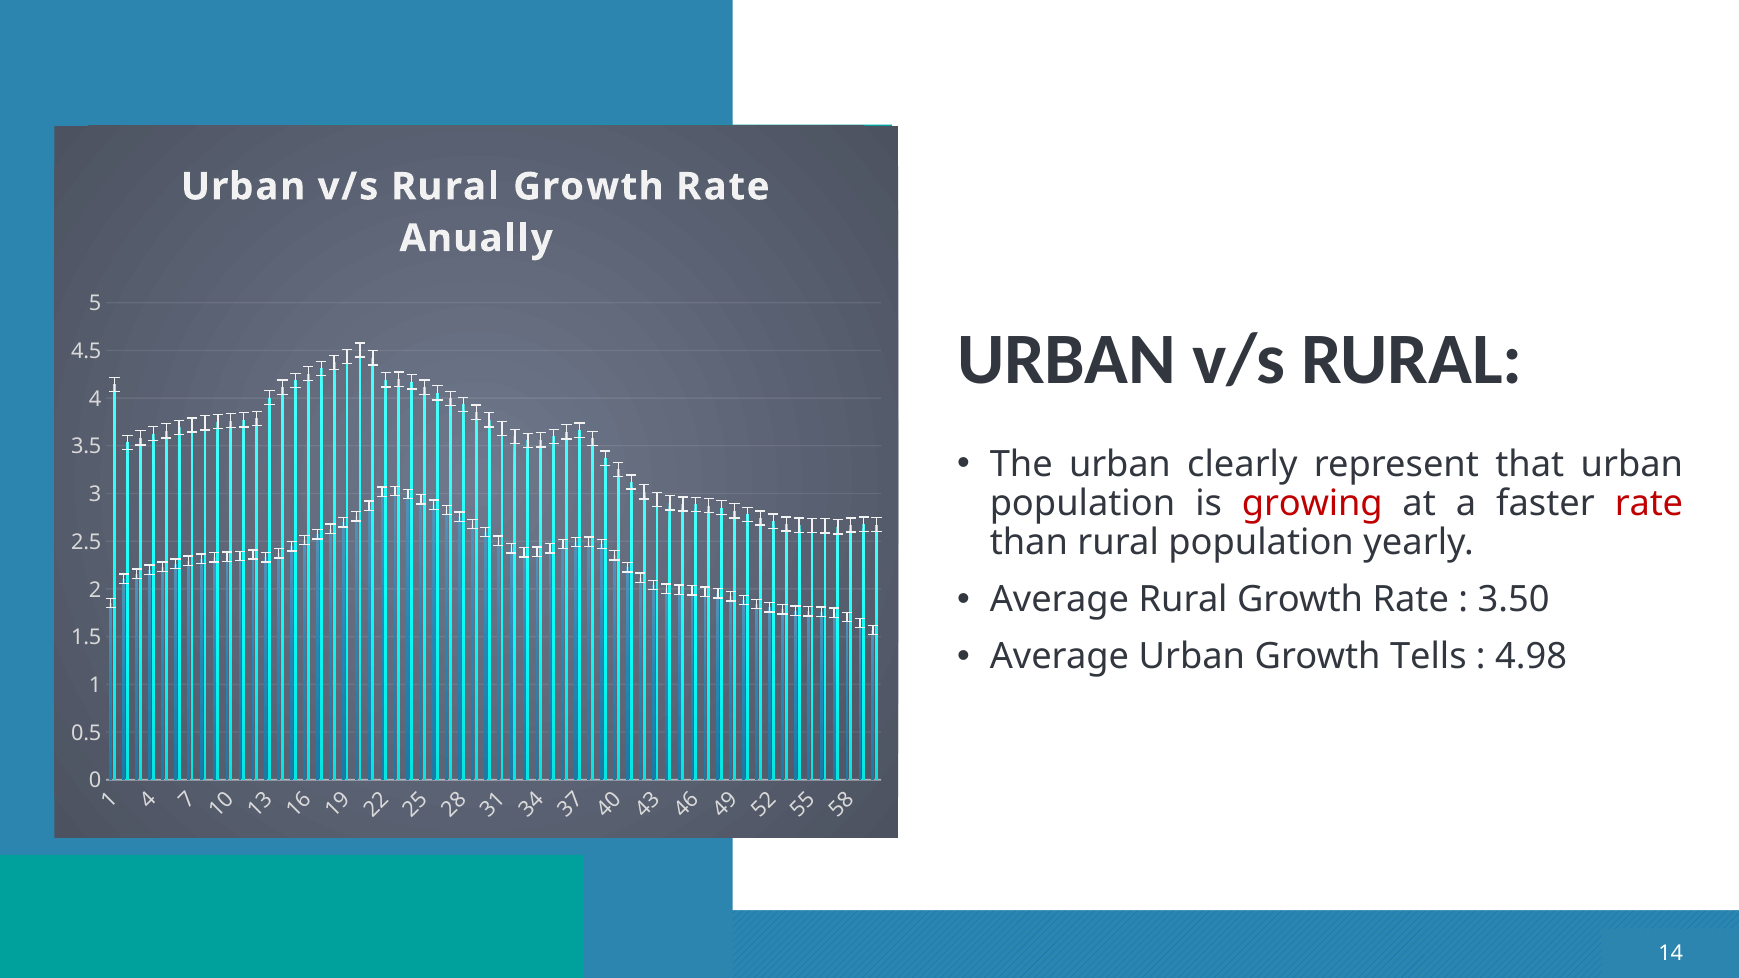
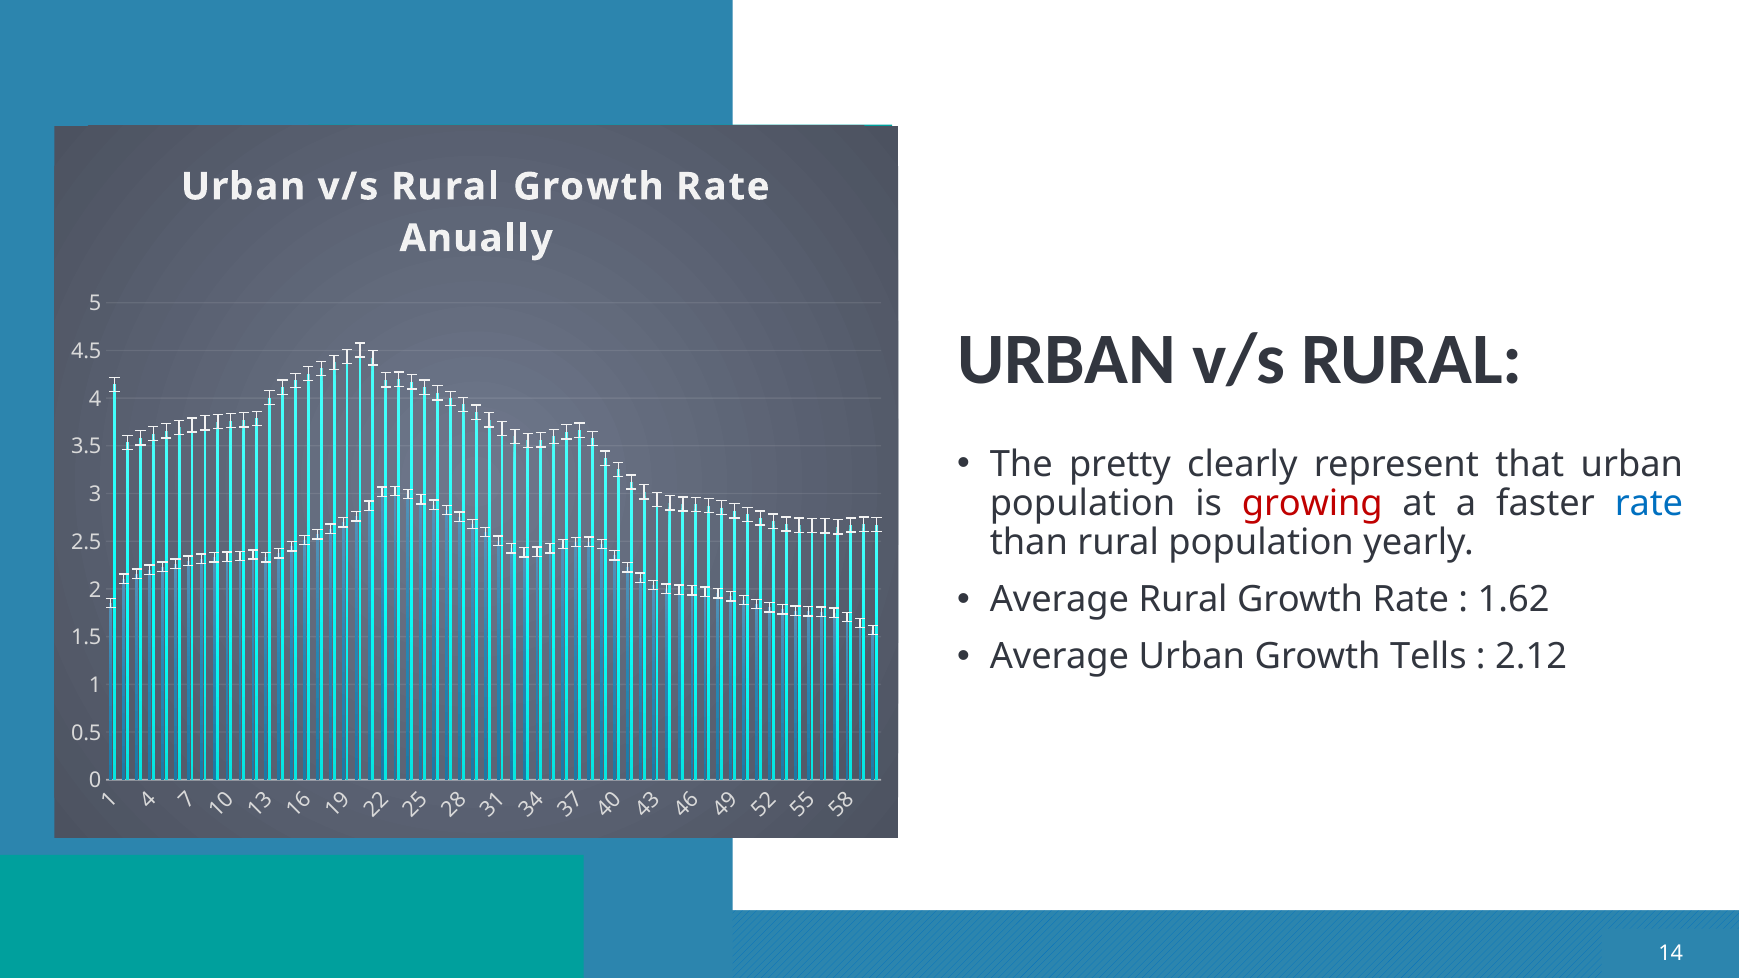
urban at (1120, 464): urban -> pretty
rate at (1649, 503) colour: red -> blue
3.50: 3.50 -> 1.62
4.98: 4.98 -> 2.12
